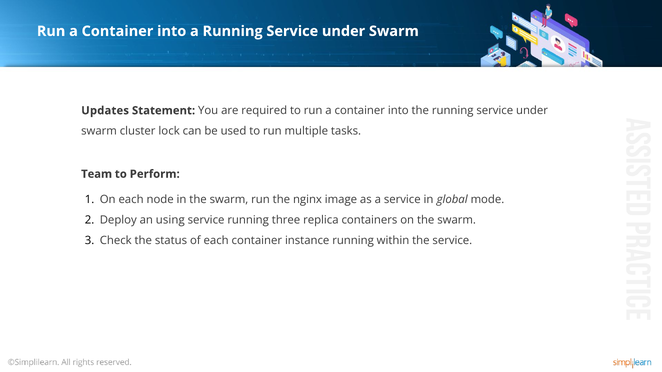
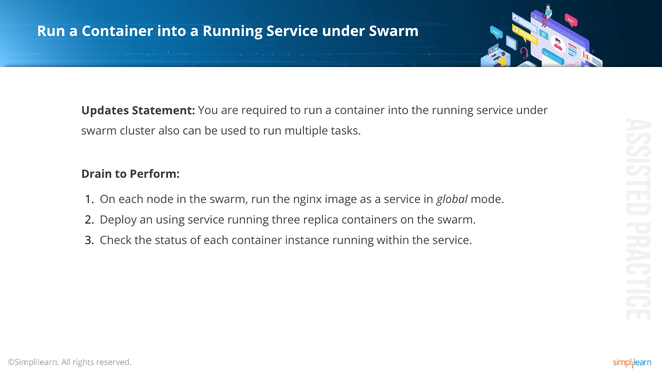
lock: lock -> also
Team: Team -> Drain
